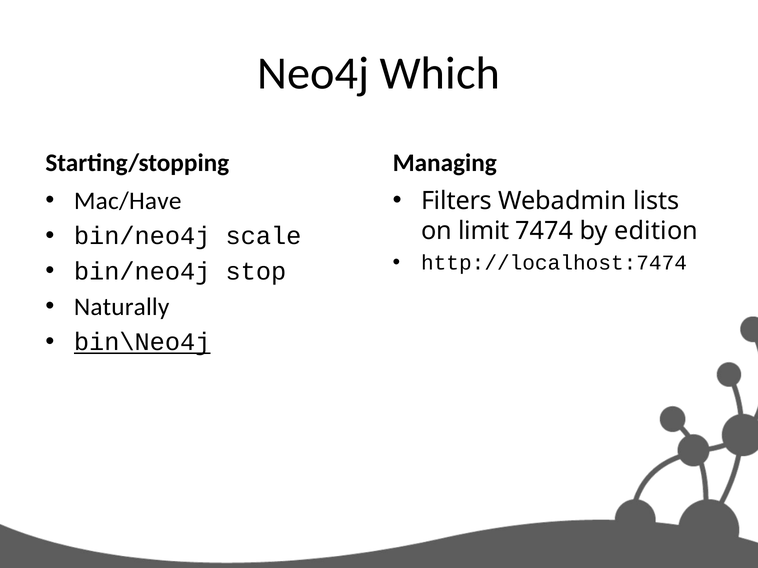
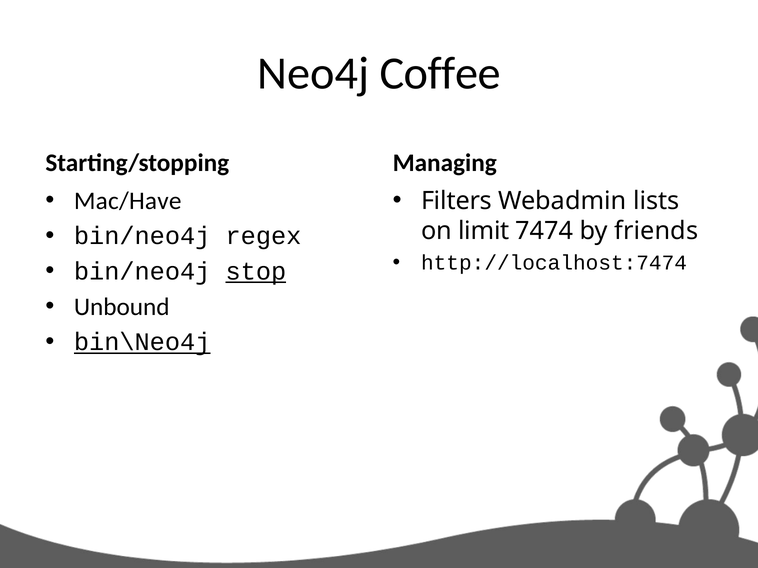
Which: Which -> Coffee
scale: scale -> regex
edition: edition -> friends
stop underline: none -> present
Naturally: Naturally -> Unbound
